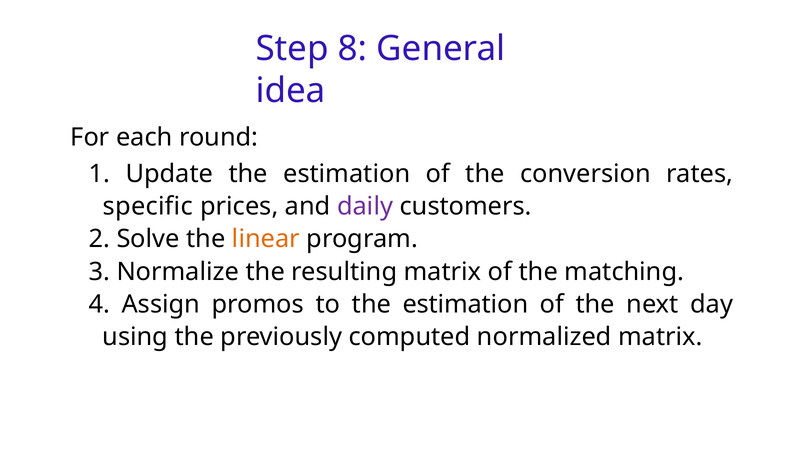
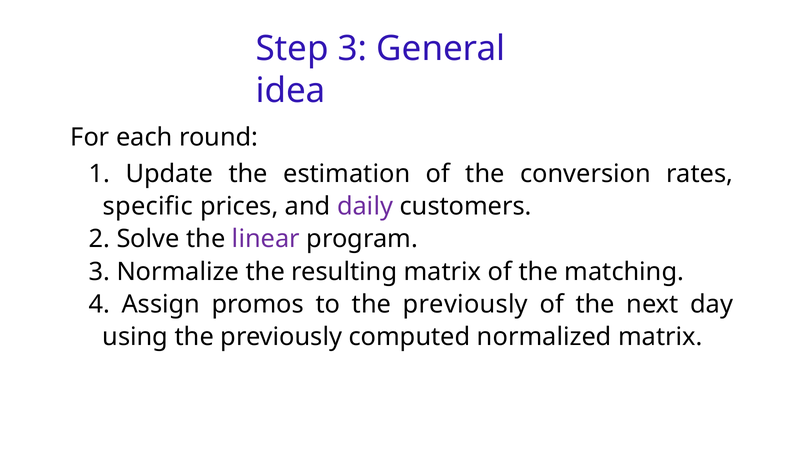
Step 8: 8 -> 3
linear colour: orange -> purple
to the estimation: estimation -> previously
